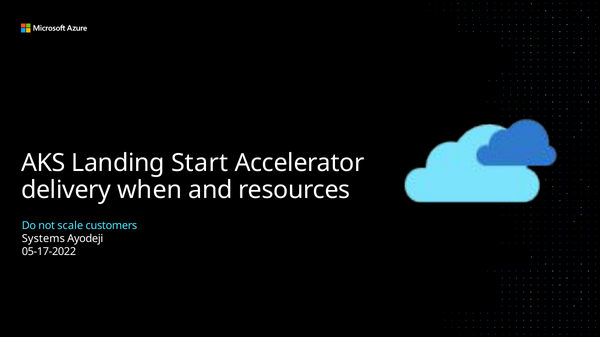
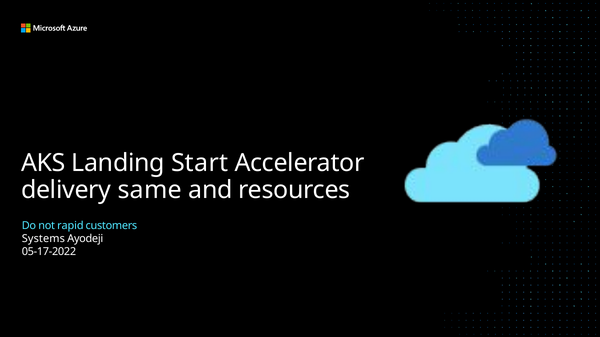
when: when -> same
scale: scale -> rapid
